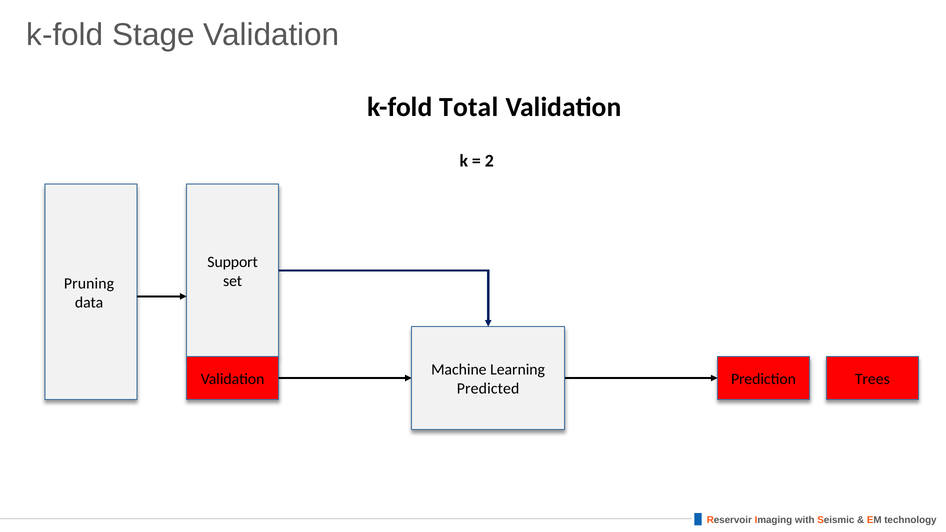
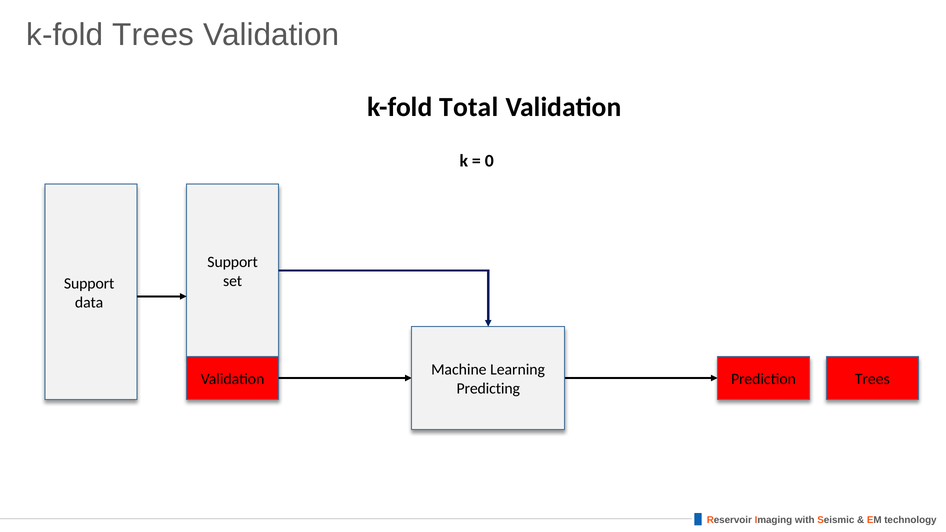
k-fold Stage: Stage -> Trees
2: 2 -> 0
Pruning at (89, 284): Pruning -> Support
Predicted: Predicted -> Predicting
